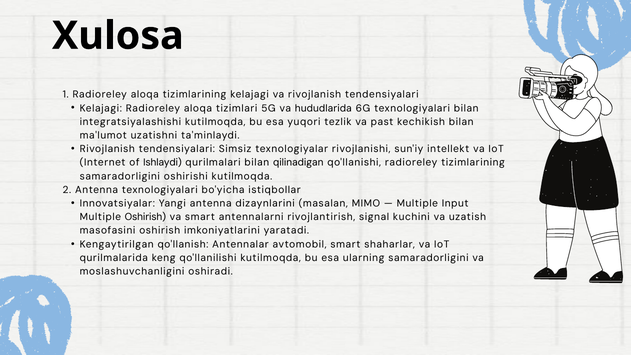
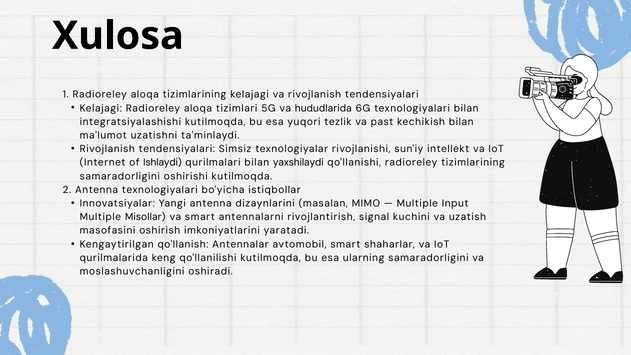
qilinadigan: qilinadigan -> yaxshilaydi
Multiple Oshirish: Oshirish -> Misollar
